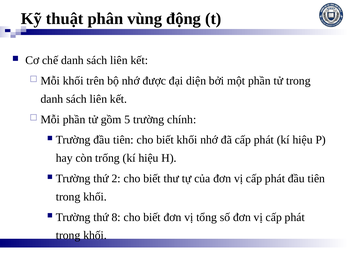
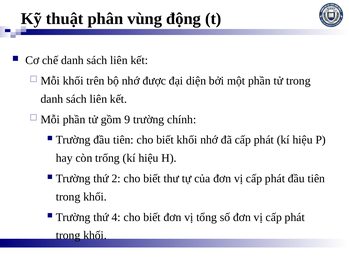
5: 5 -> 9
8: 8 -> 4
